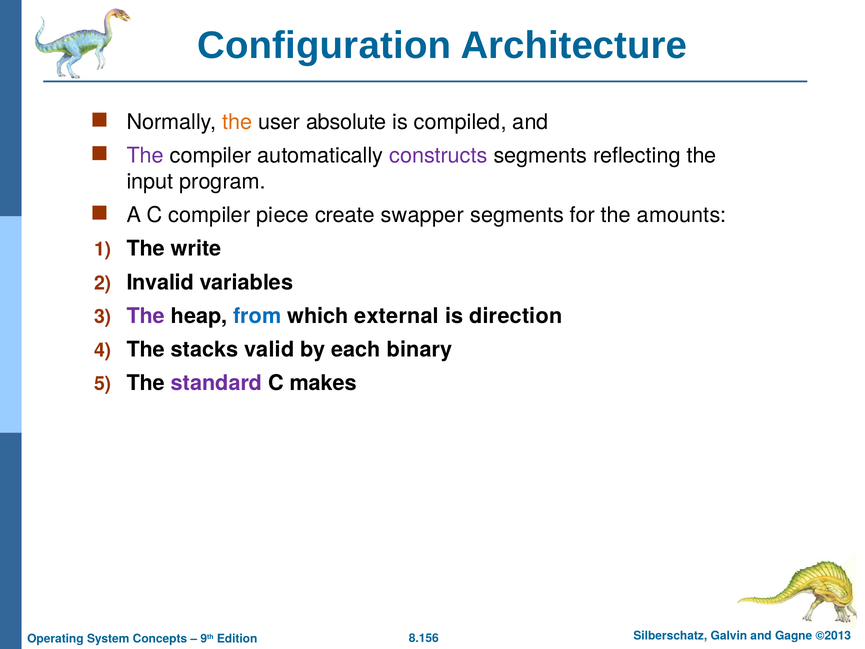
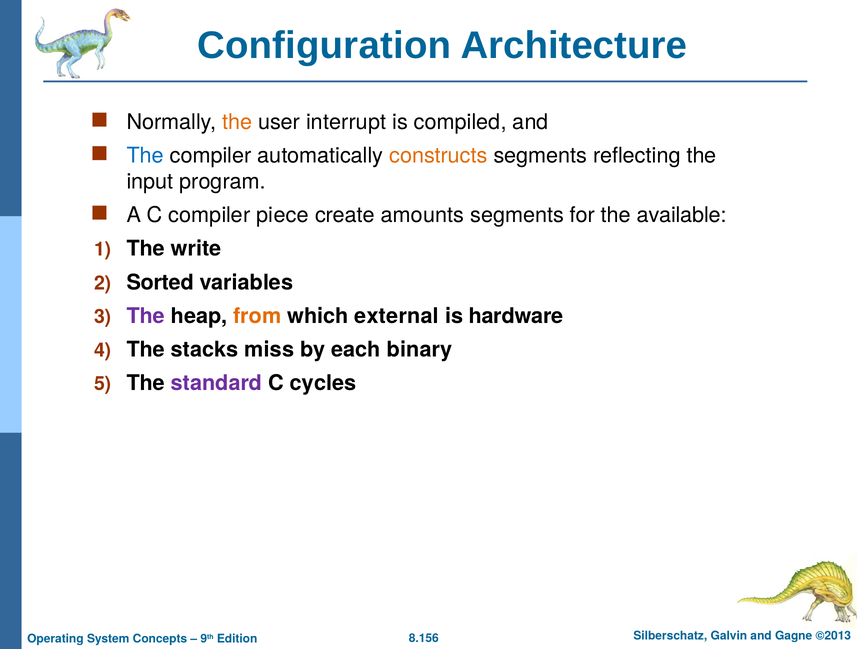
absolute: absolute -> interrupt
The at (145, 156) colour: purple -> blue
constructs colour: purple -> orange
swapper: swapper -> amounts
amounts: amounts -> available
Invalid: Invalid -> Sorted
from colour: blue -> orange
direction: direction -> hardware
valid: valid -> miss
makes: makes -> cycles
